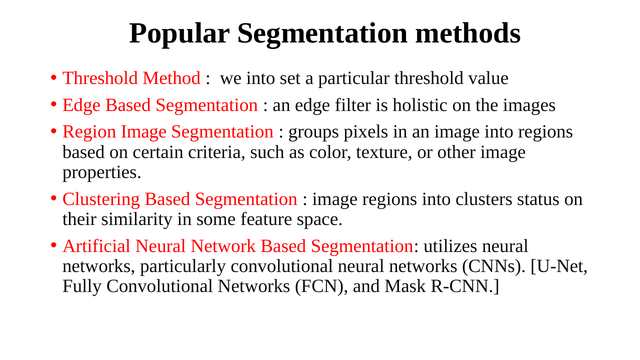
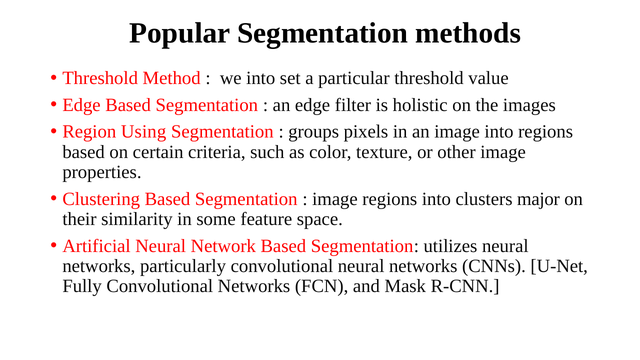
Region Image: Image -> Using
status: status -> major
